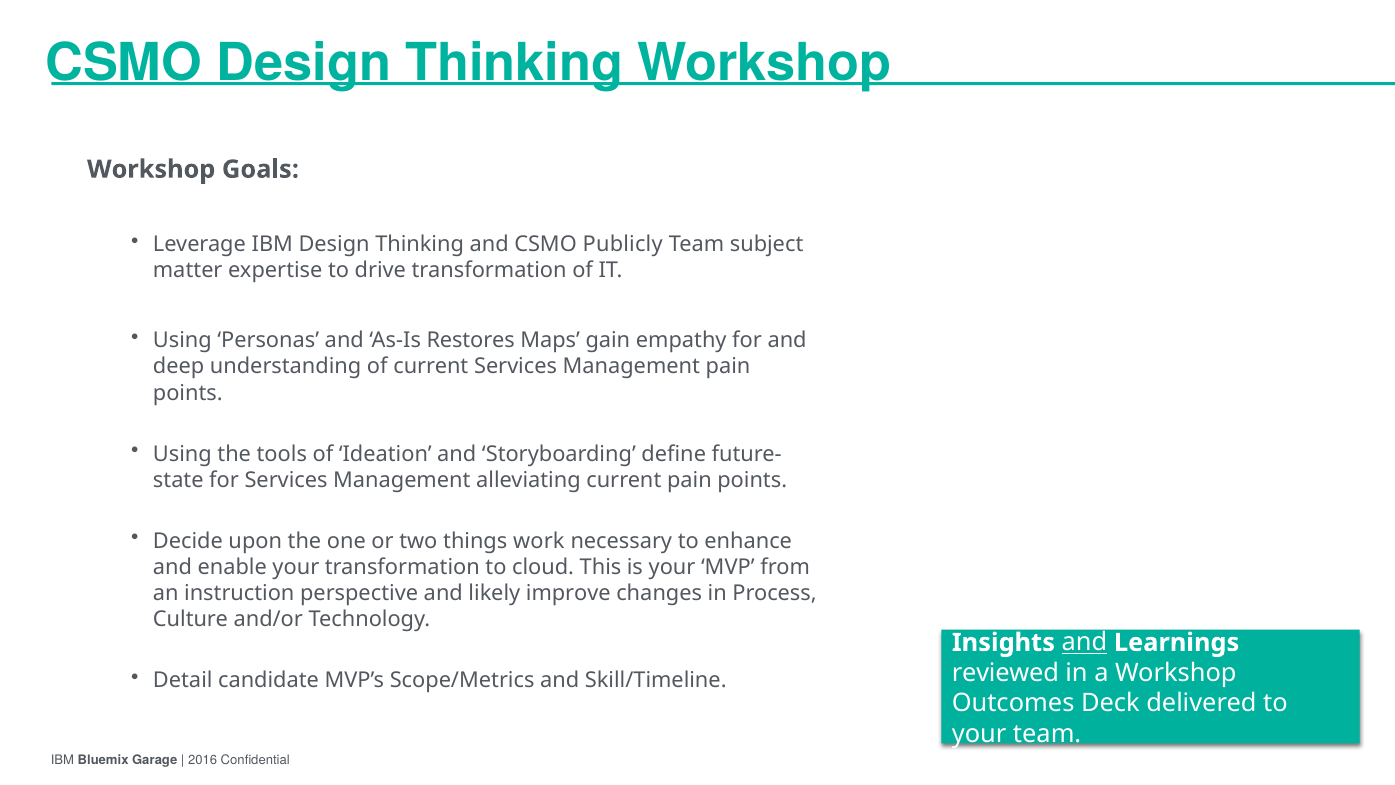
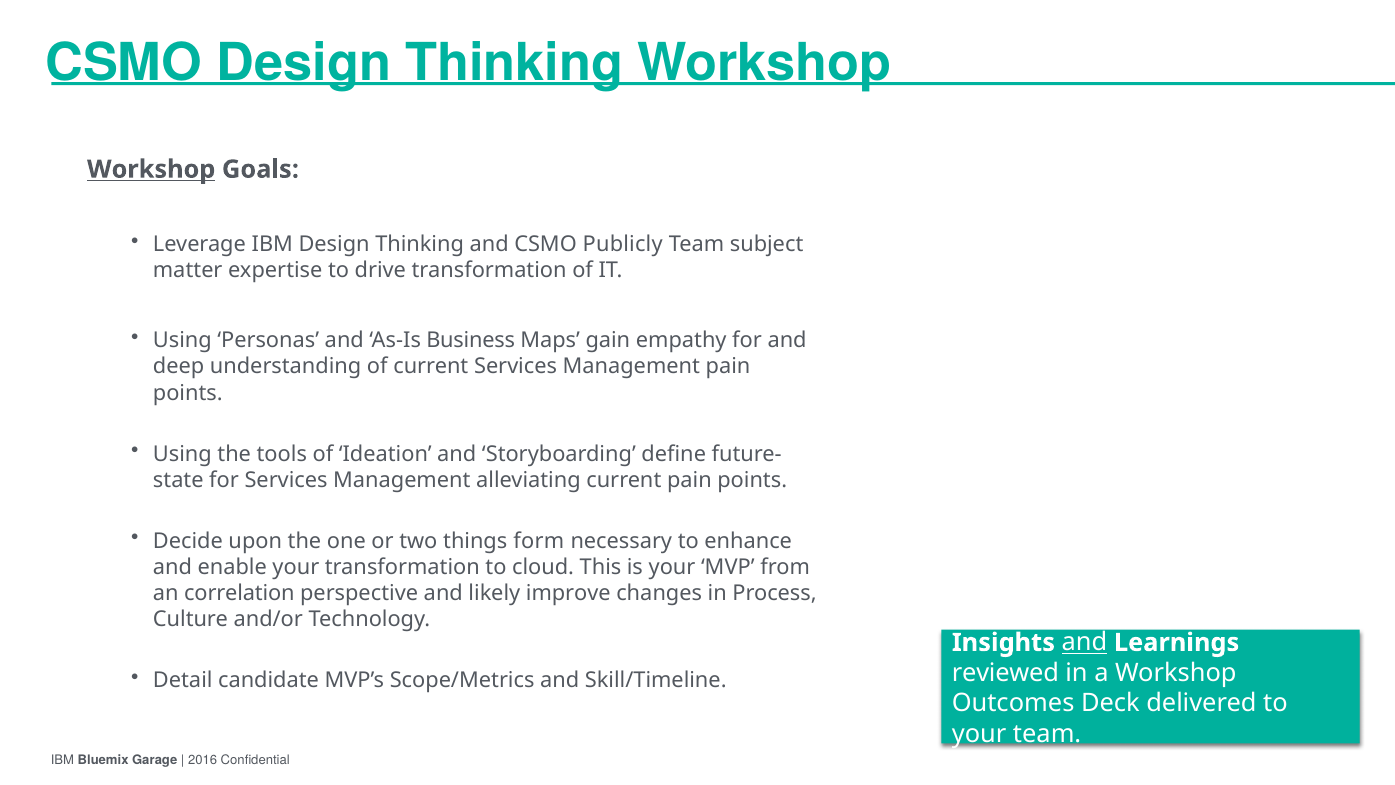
Workshop at (151, 169) underline: none -> present
Restores: Restores -> Business
work: work -> form
instruction: instruction -> correlation
